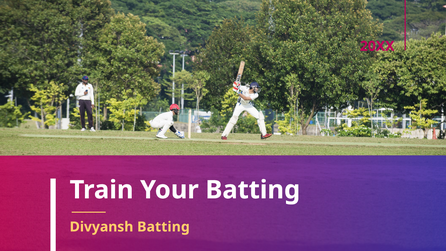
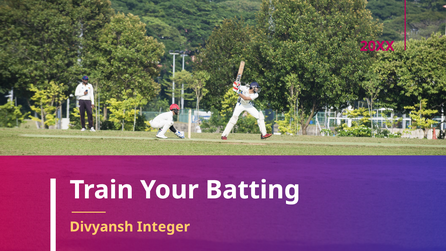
Divyansh Batting: Batting -> Integer
